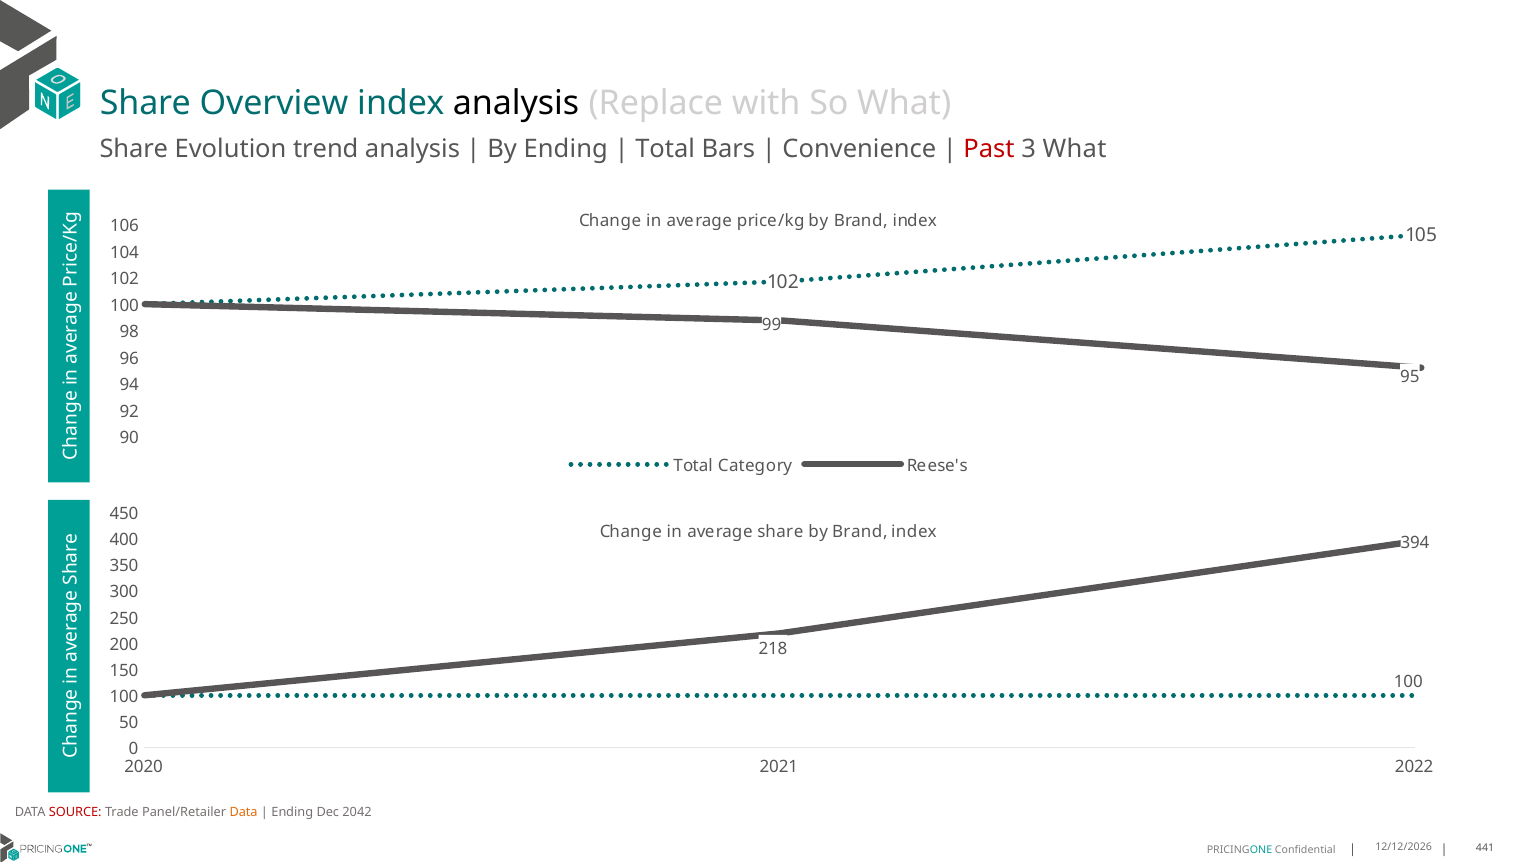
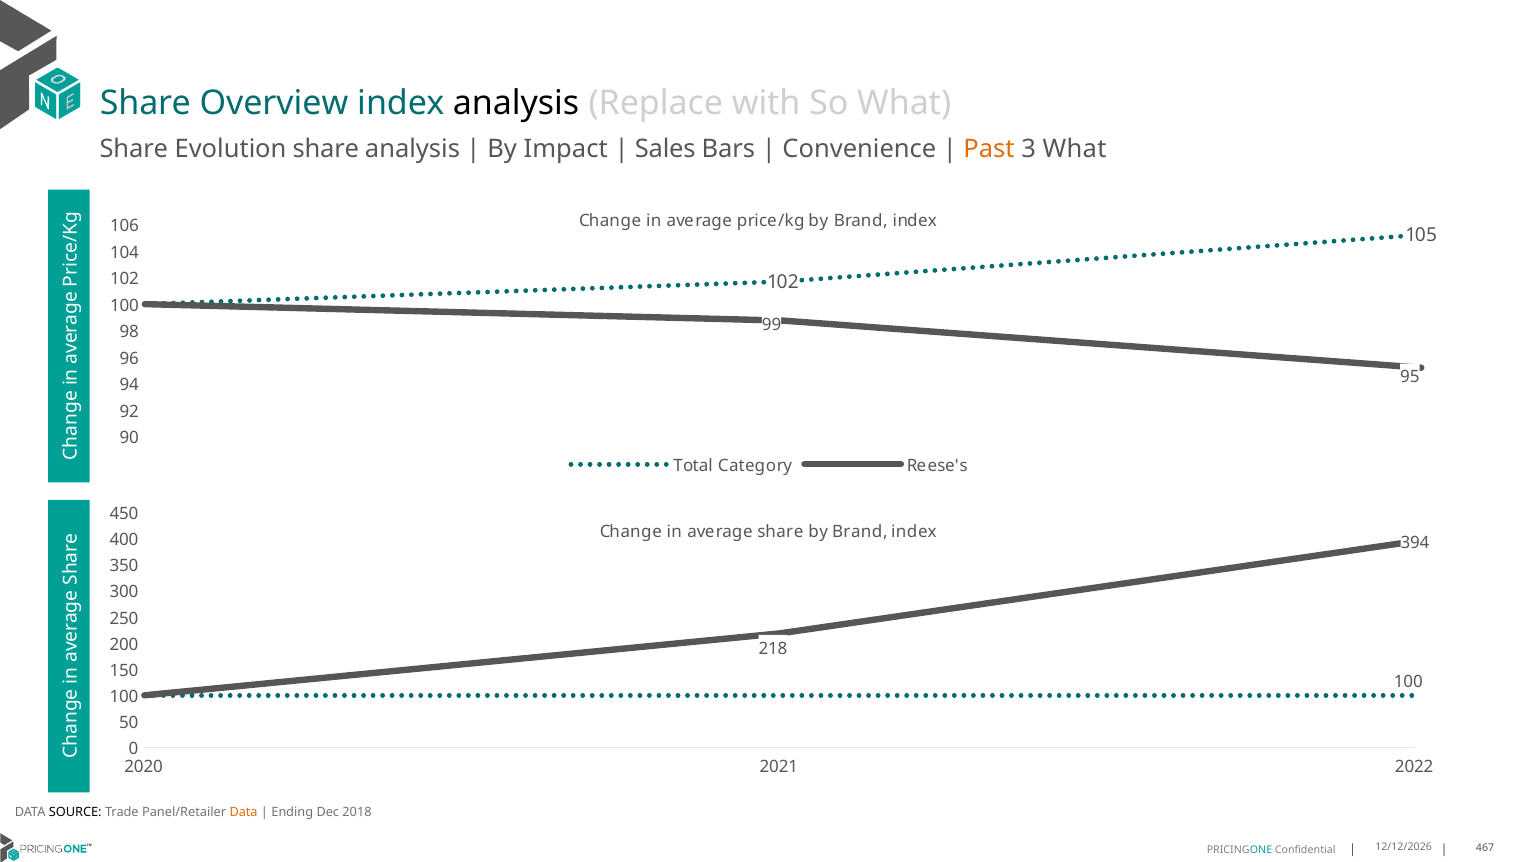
Evolution trend: trend -> share
By Ending: Ending -> Impact
Total at (665, 149): Total -> Sales
Past colour: red -> orange
SOURCE colour: red -> black
2042: 2042 -> 2018
441: 441 -> 467
